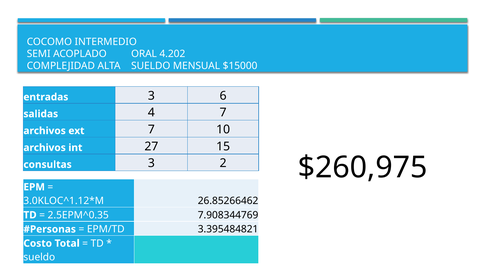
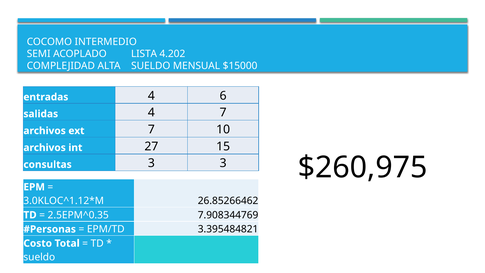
ORAL: ORAL -> LISTA
3 at (151, 96): 3 -> 4
3 2: 2 -> 3
